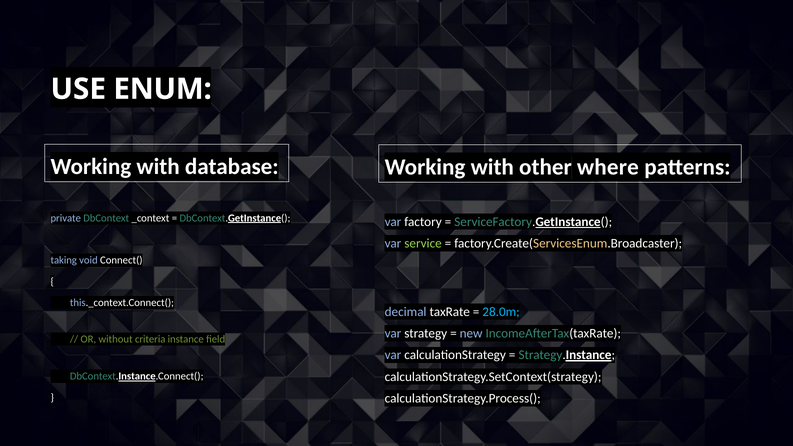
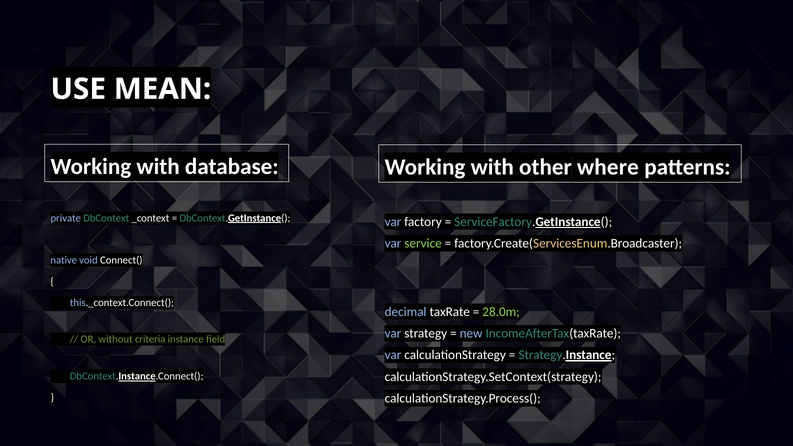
ENUM: ENUM -> MEAN
taking: taking -> native
28.0m colour: light blue -> light green
